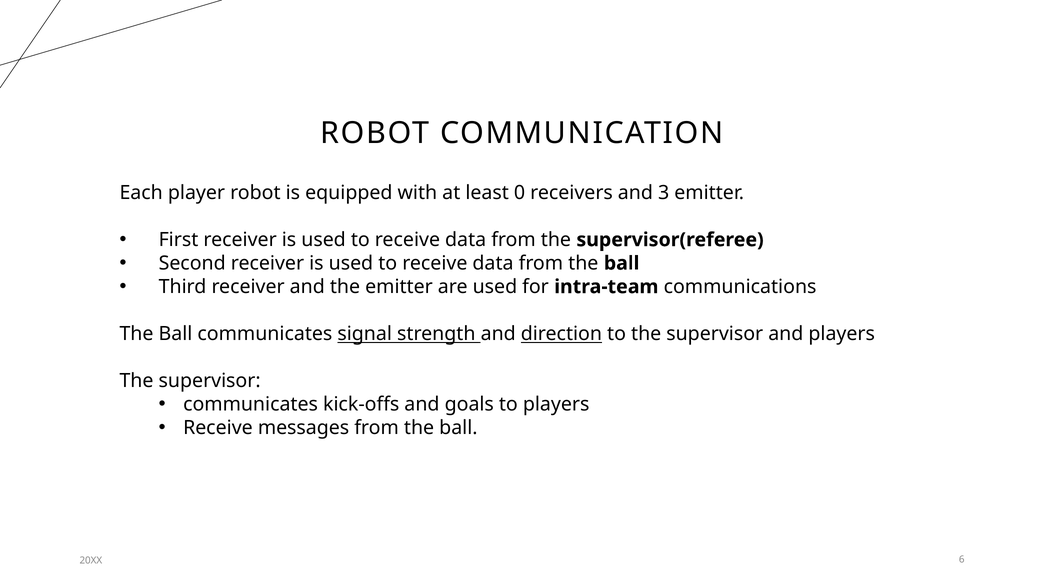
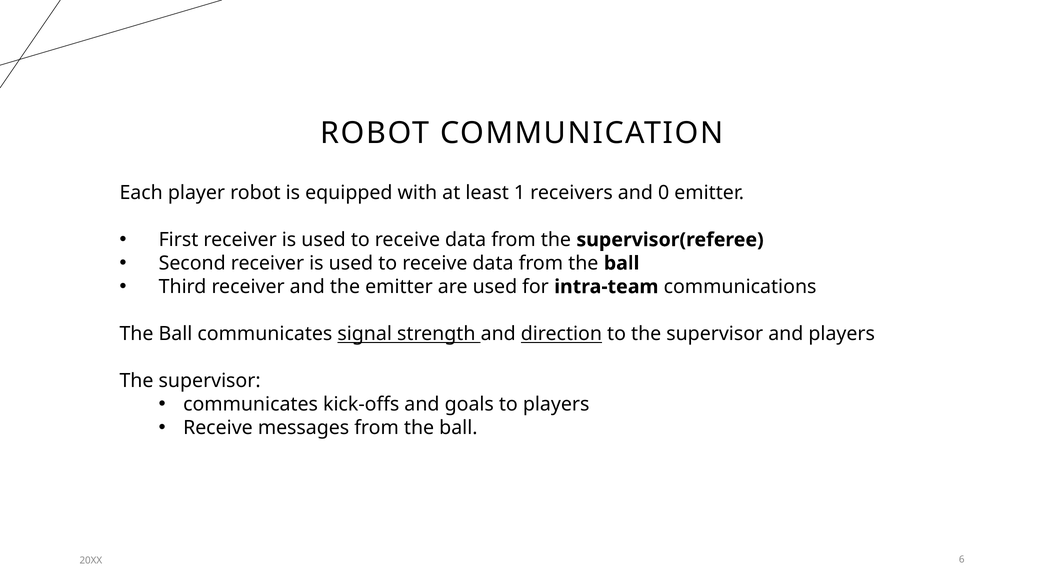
0: 0 -> 1
3: 3 -> 0
